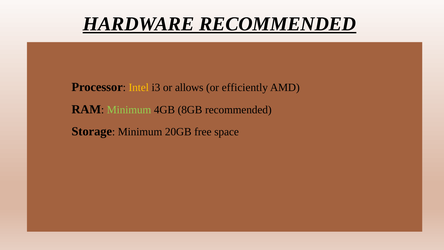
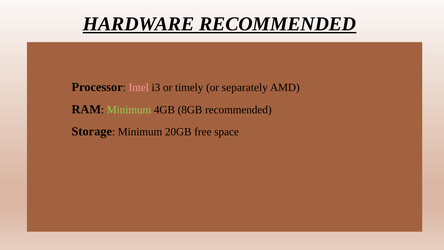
Intel colour: yellow -> pink
allows: allows -> timely
efficiently: efficiently -> separately
